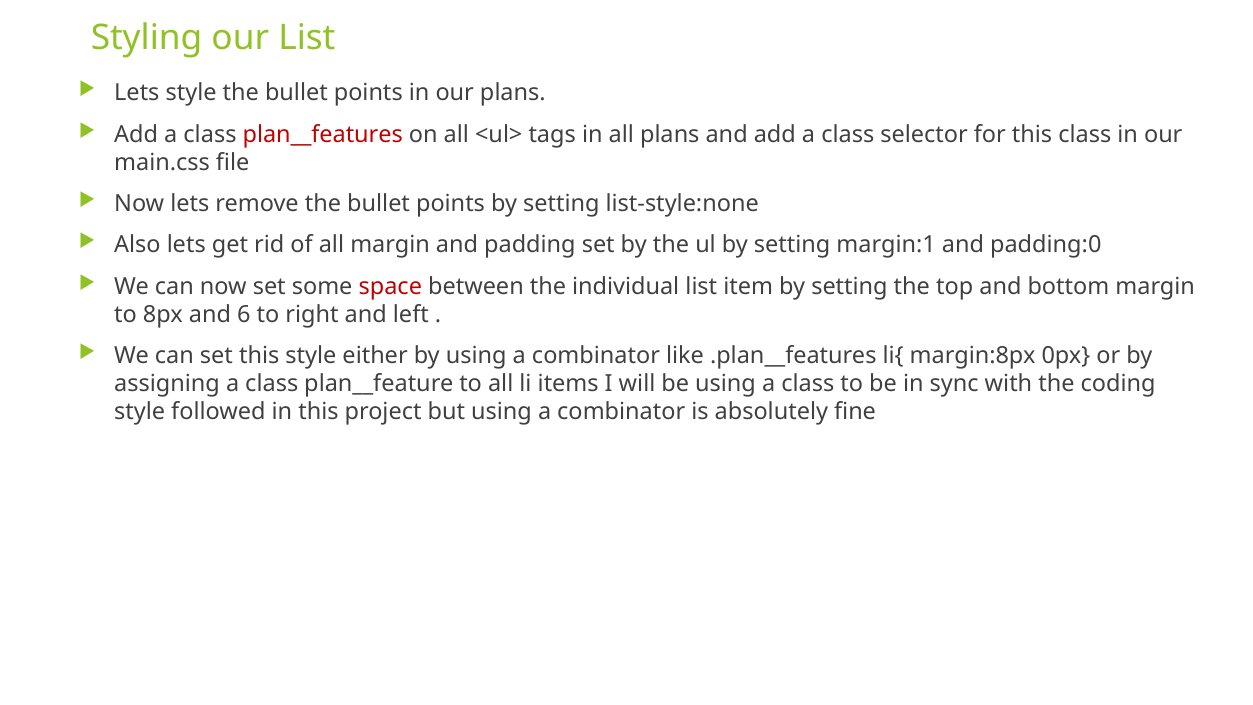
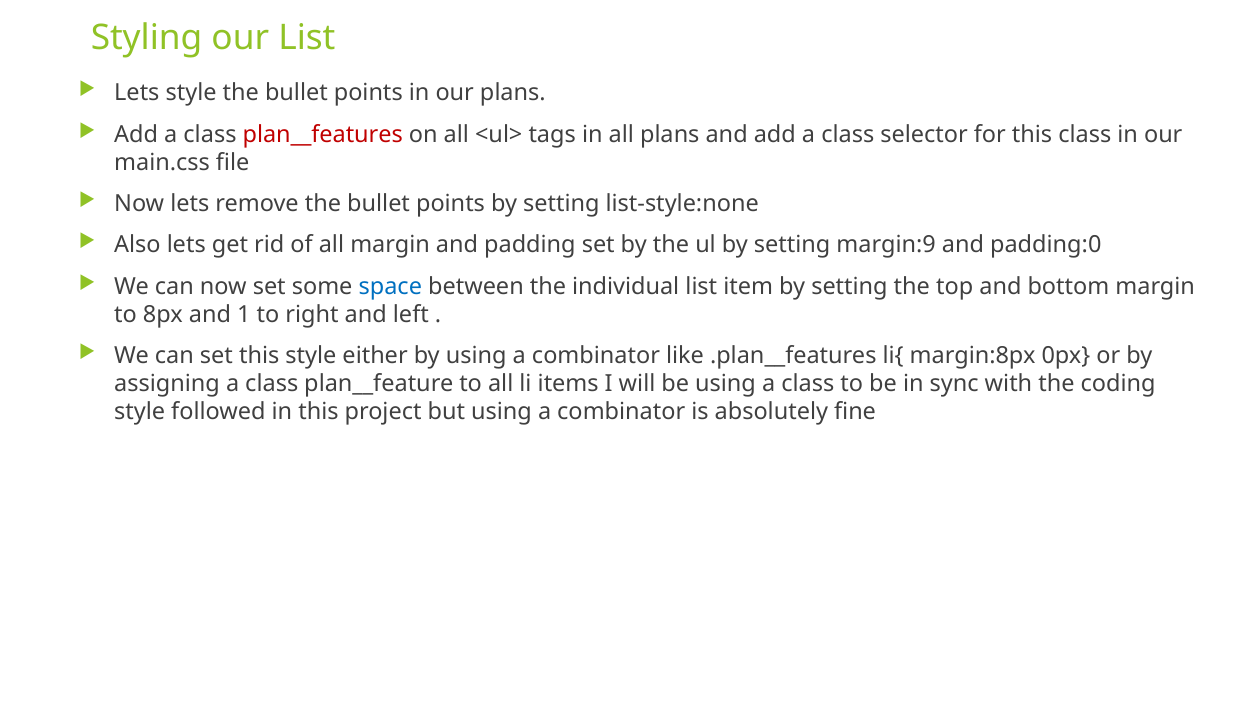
margin:1: margin:1 -> margin:9
space colour: red -> blue
6: 6 -> 1
